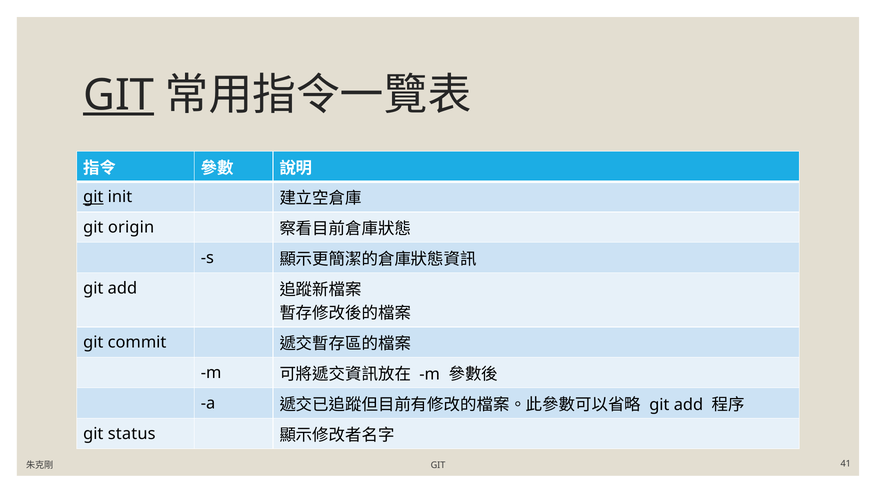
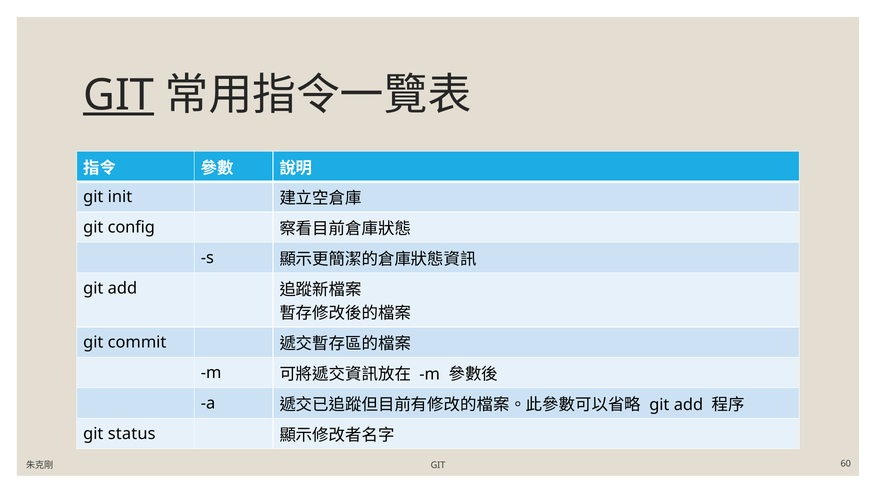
git at (93, 197) underline: present -> none
origin: origin -> config
41: 41 -> 60
